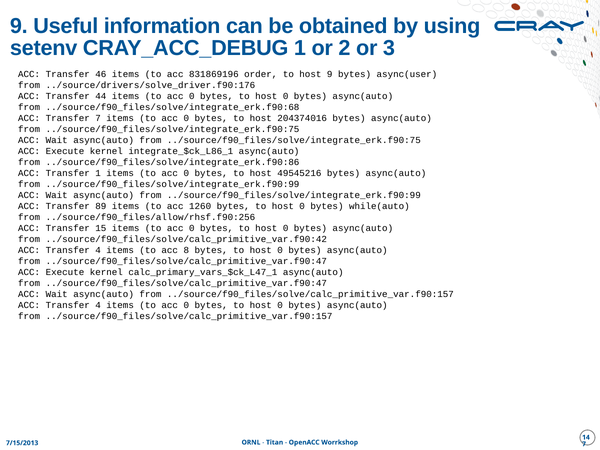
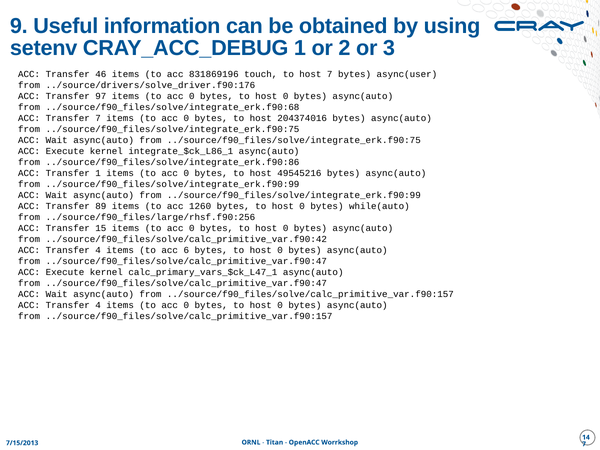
order: order -> touch
host 9: 9 -> 7
44: 44 -> 97
../source/f90_files/allow/rhsf.f90:256: ../source/f90_files/allow/rhsf.f90:256 -> ../source/f90_files/large/rhsf.f90:256
8: 8 -> 6
